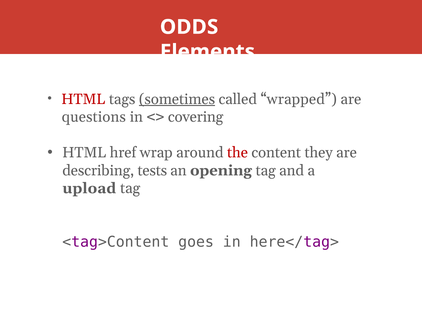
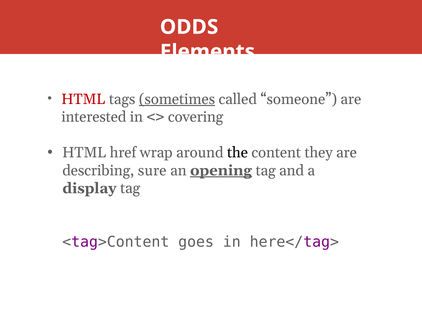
wrapped: wrapped -> someone
questions: questions -> interested
the colour: red -> black
tests: tests -> sure
opening underline: none -> present
upload: upload -> display
